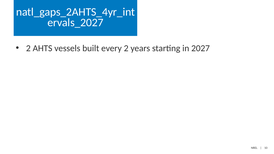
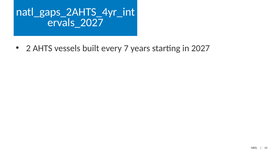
every 2: 2 -> 7
